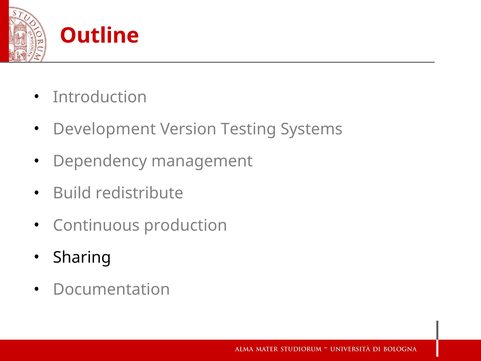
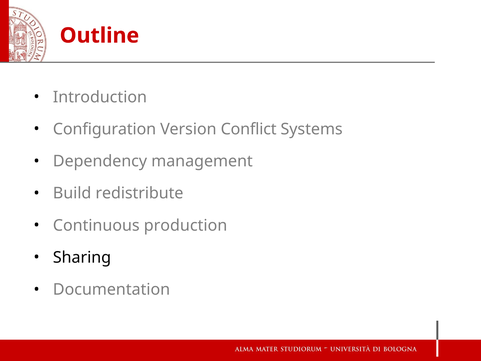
Development: Development -> Configuration
Testing: Testing -> Conflict
